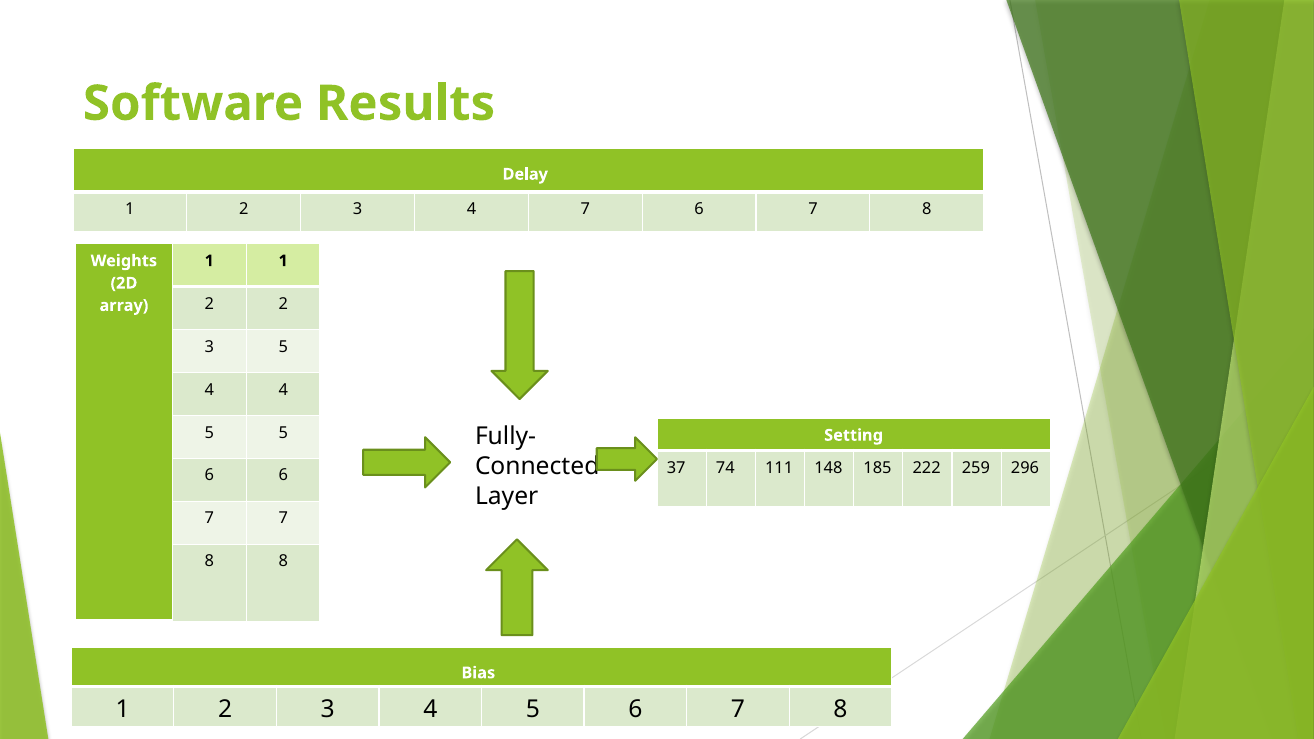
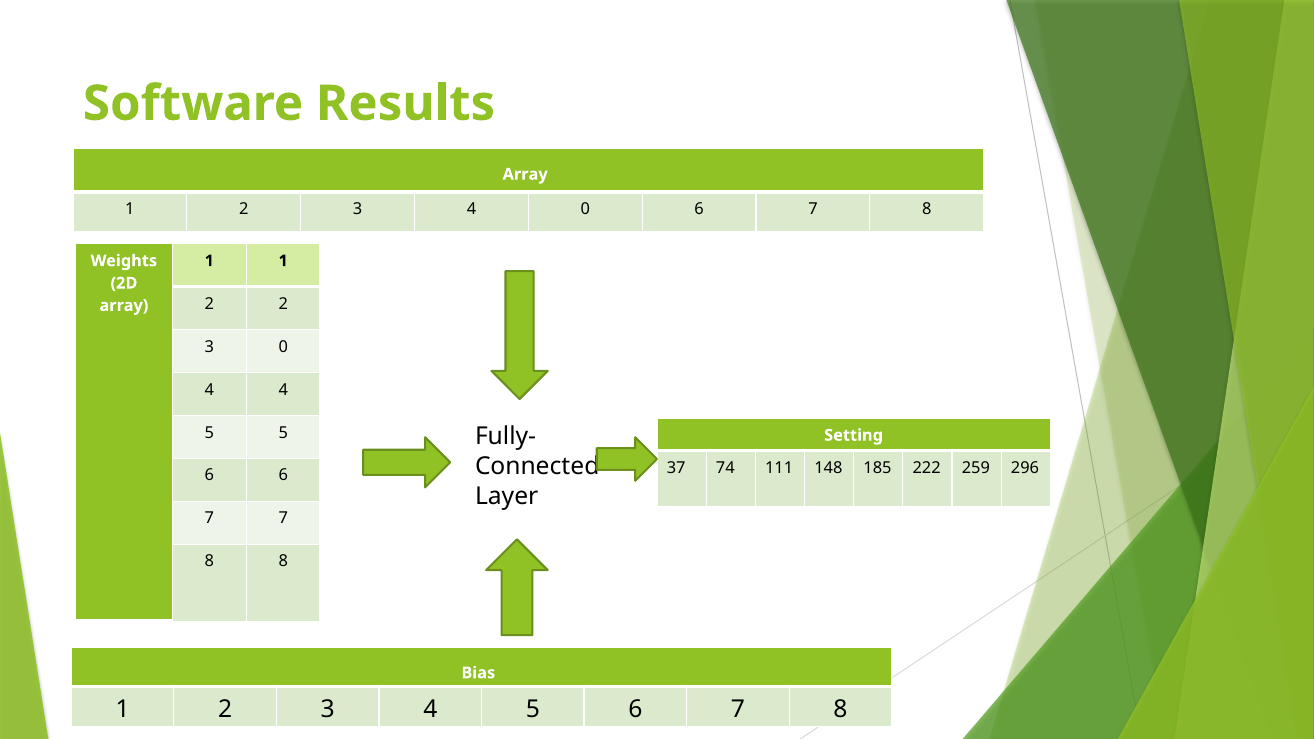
Delay at (525, 174): Delay -> Array
4 7: 7 -> 0
3 5: 5 -> 0
